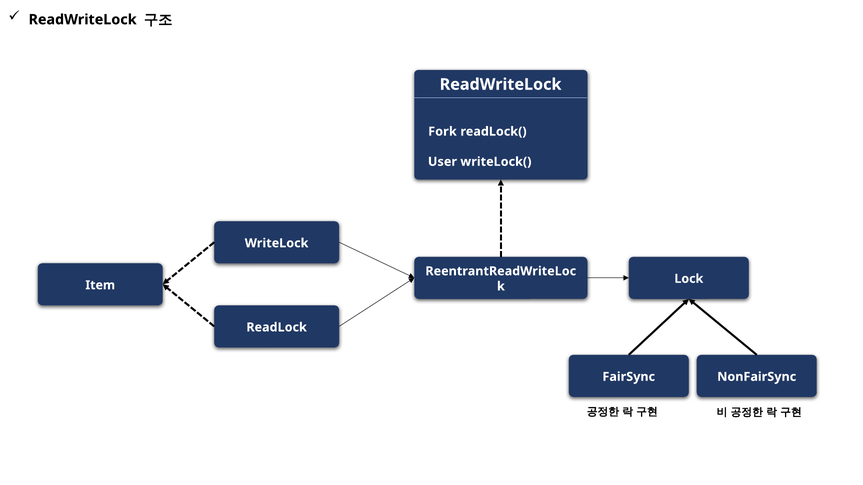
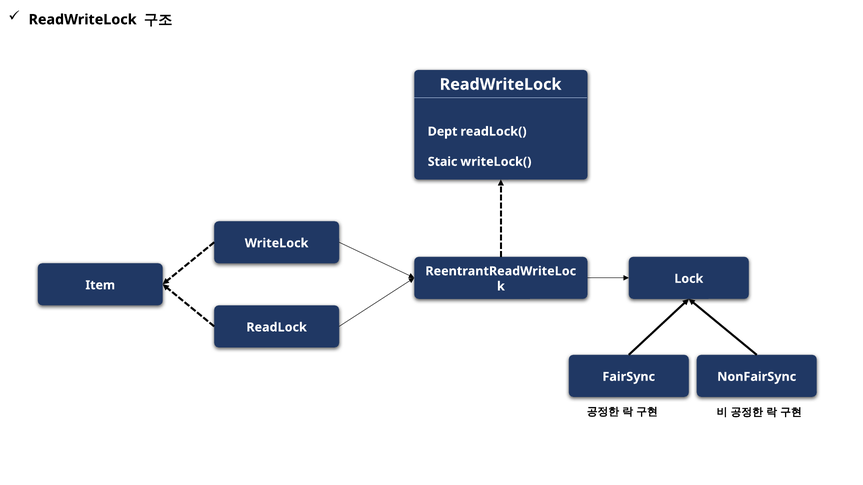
Fork: Fork -> Dept
User: User -> Staic
